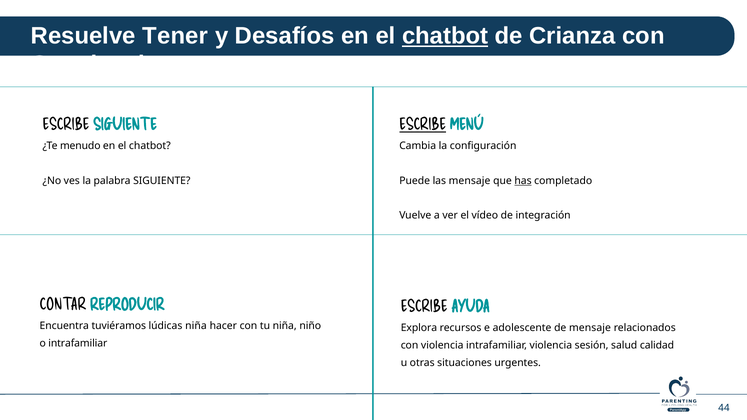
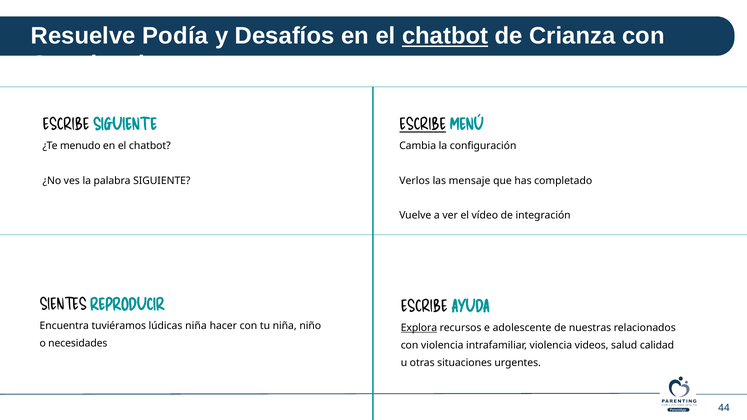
Tener: Tener -> Podía
Puede: Puede -> Verlos
has underline: present -> none
CONTAR: CONTAR -> SIENTES
Explora underline: none -> present
de mensaje: mensaje -> nuestras
o intrafamiliar: intrafamiliar -> necesidades
sesión: sesión -> videos
